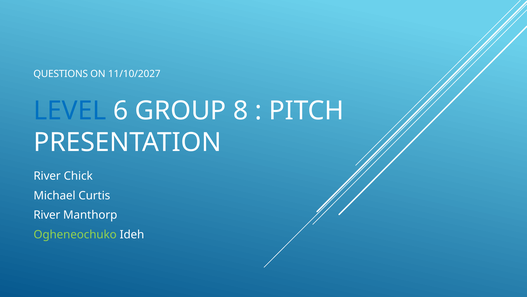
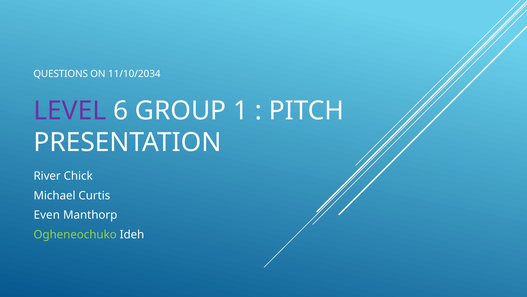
11/10/2027: 11/10/2027 -> 11/10/2034
LEVEL colour: blue -> purple
8: 8 -> 1
River at (47, 215): River -> Even
